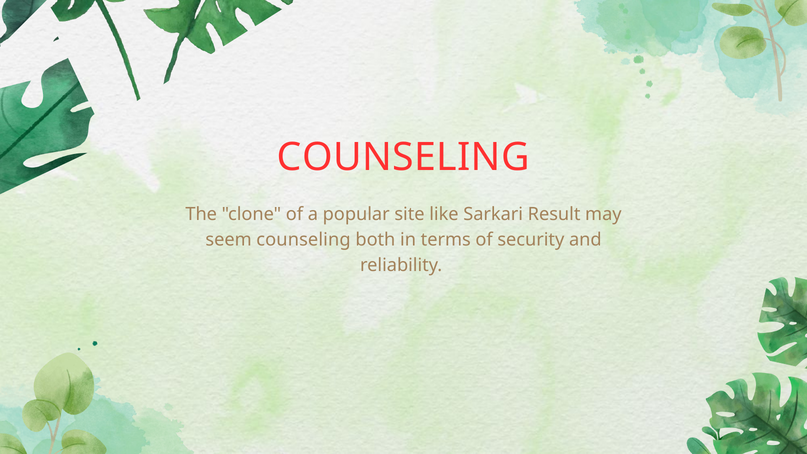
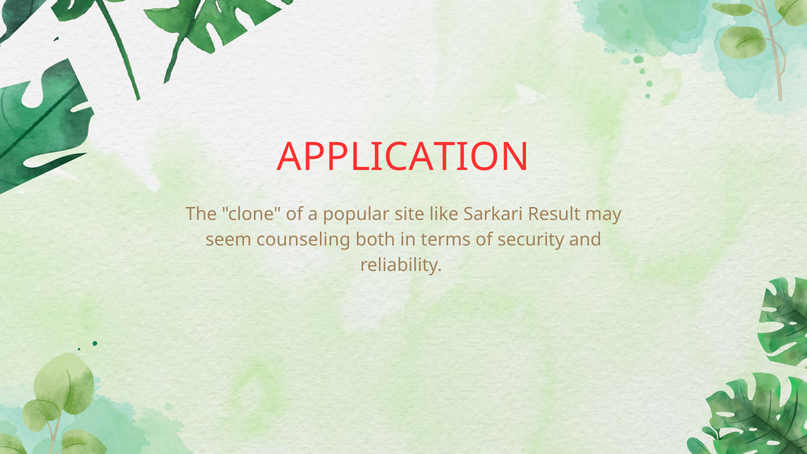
COUNSELING at (403, 157): COUNSELING -> APPLICATION
